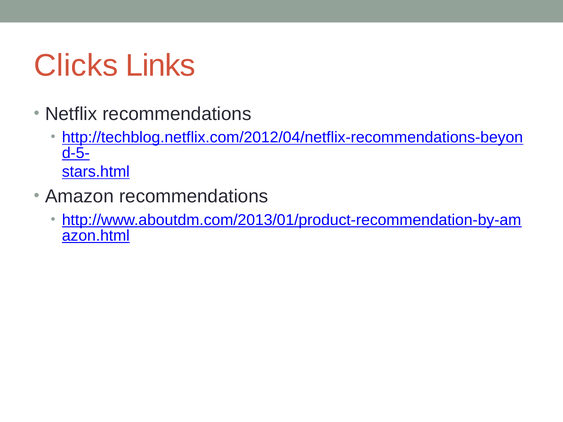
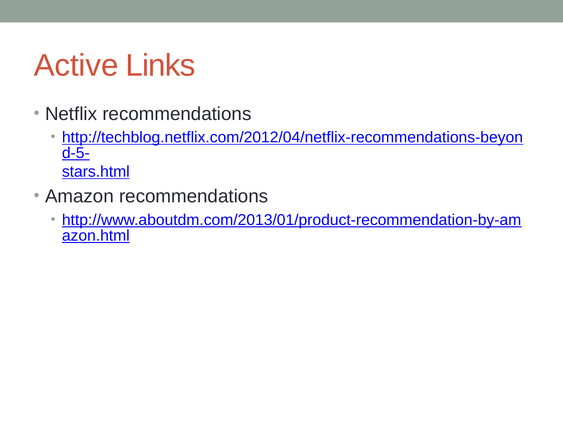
Clicks: Clicks -> Active
